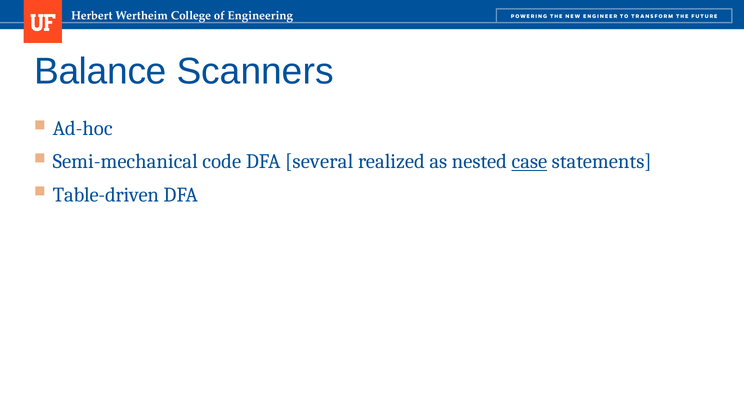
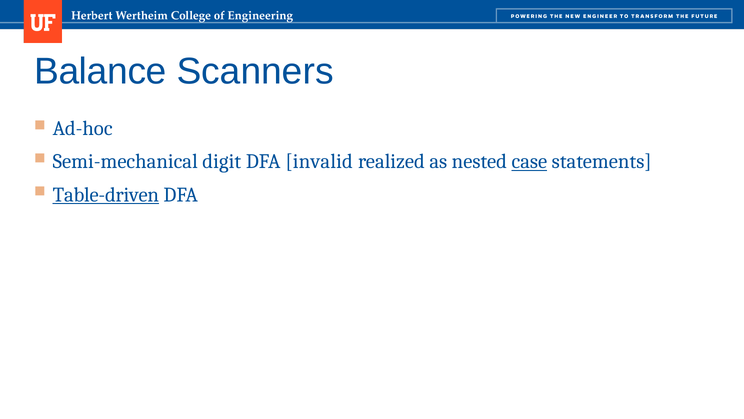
code: code -> digit
several: several -> invalid
Table-driven underline: none -> present
